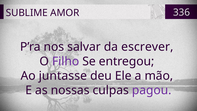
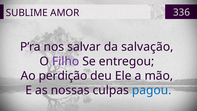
escrever: escrever -> salvação
juntasse: juntasse -> perdição
pagou colour: purple -> blue
